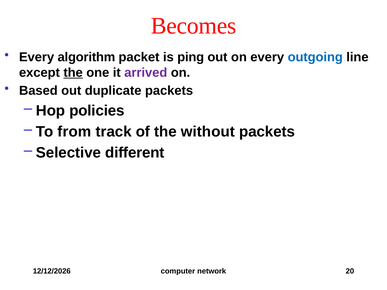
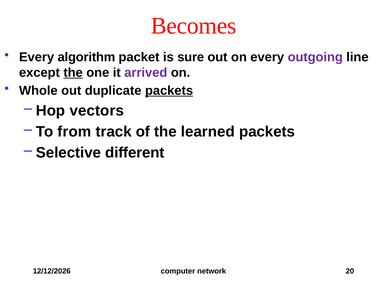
ping: ping -> sure
outgoing colour: blue -> purple
Based: Based -> Whole
packets at (169, 91) underline: none -> present
policies: policies -> vectors
without: without -> learned
